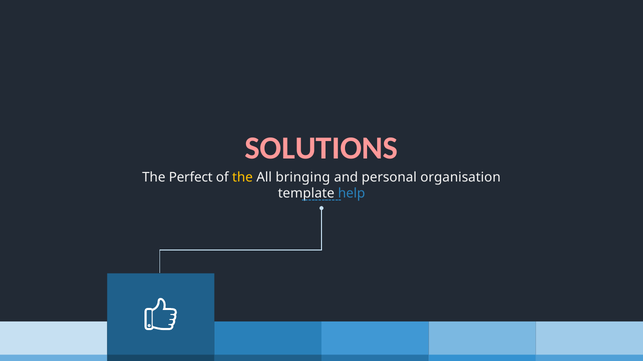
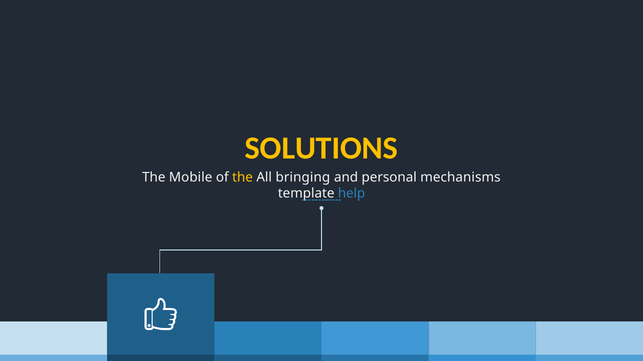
SOLUTIONS colour: pink -> yellow
Perfect: Perfect -> Mobile
organisation: organisation -> mechanisms
